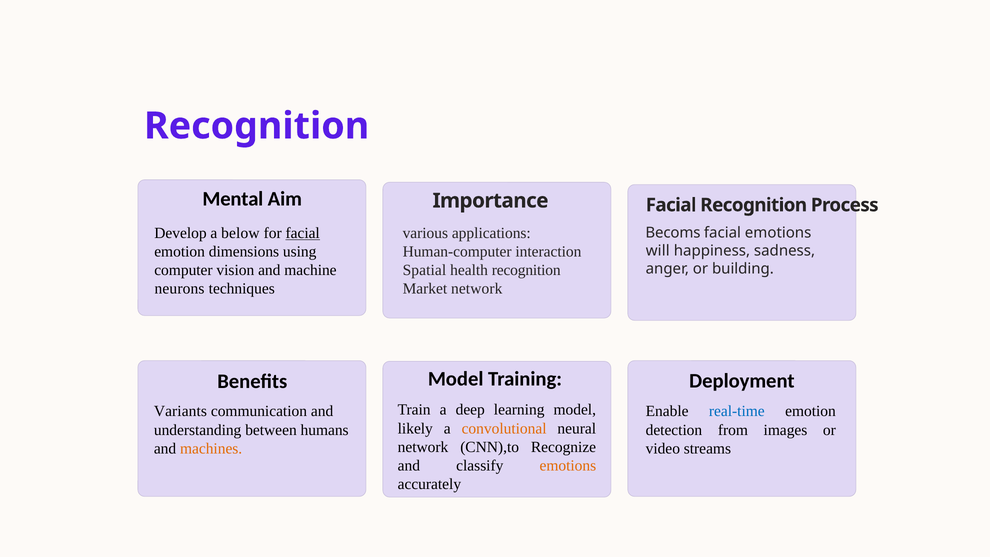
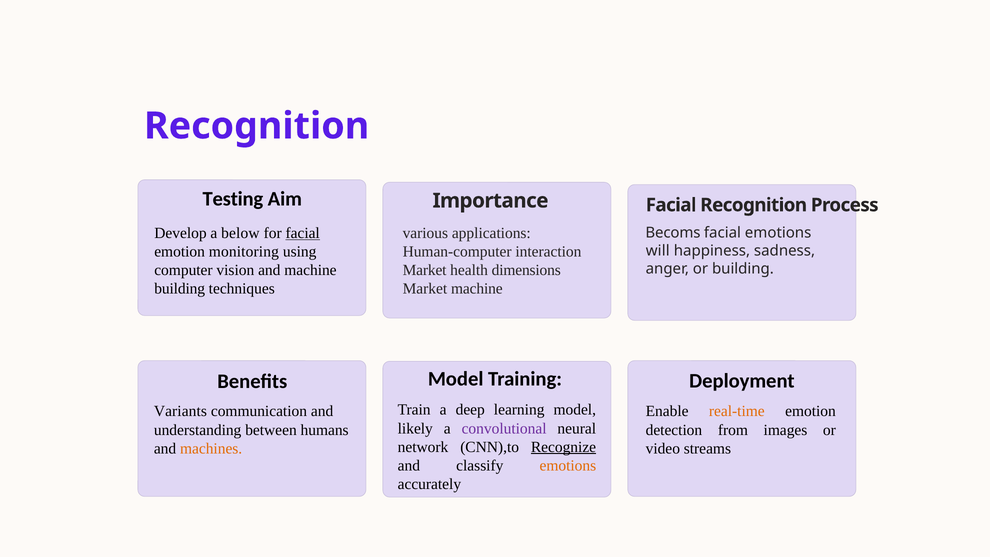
Mental: Mental -> Testing
dimensions: dimensions -> monitoring
Spatial at (424, 270): Spatial -> Market
health recognition: recognition -> dimensions
neurons at (180, 289): neurons -> building
Market network: network -> machine
real-time colour: blue -> orange
convolutional colour: orange -> purple
Recognize underline: none -> present
